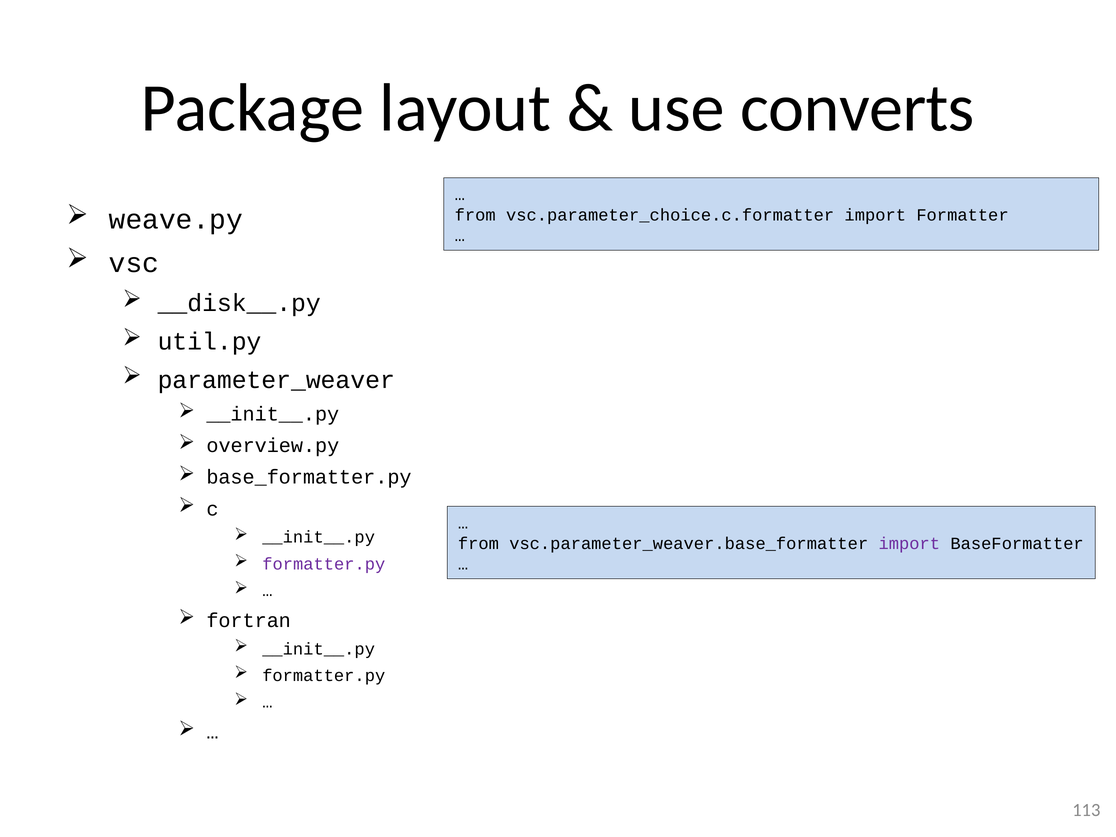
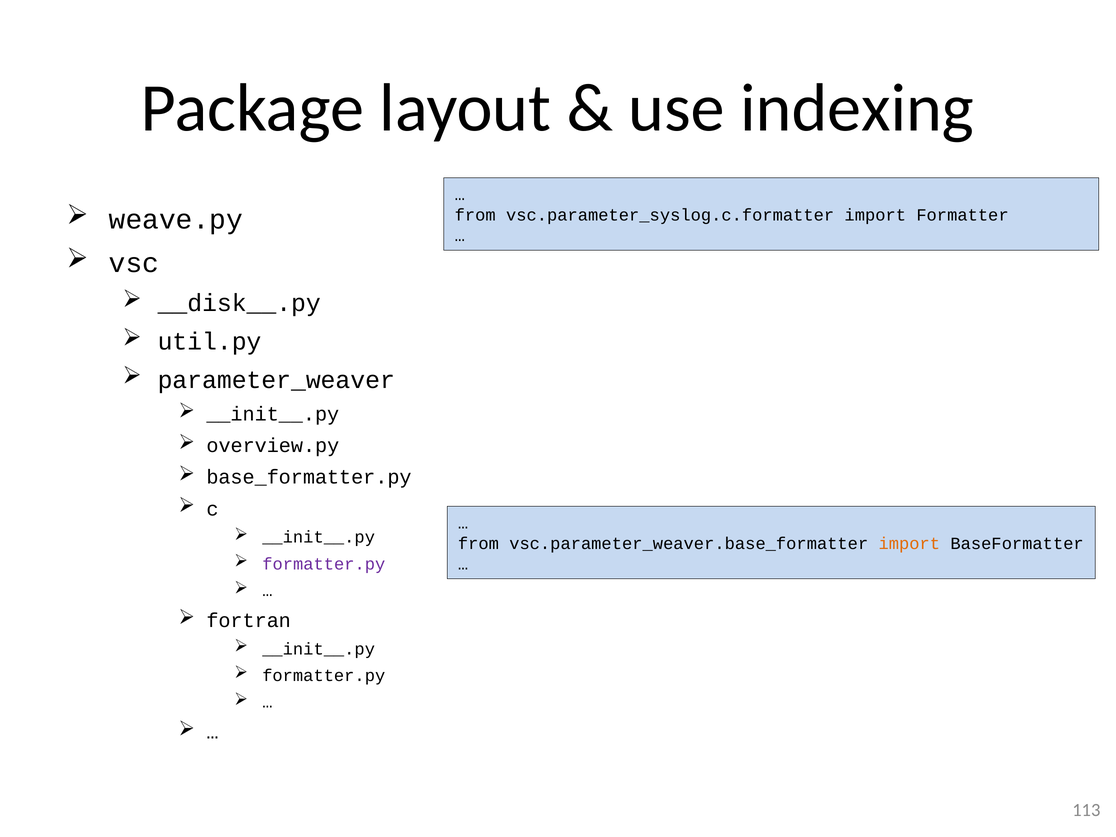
converts: converts -> indexing
vsc.parameter_choice.c.formatter: vsc.parameter_choice.c.formatter -> vsc.parameter_syslog.c.formatter
import at (909, 544) colour: purple -> orange
